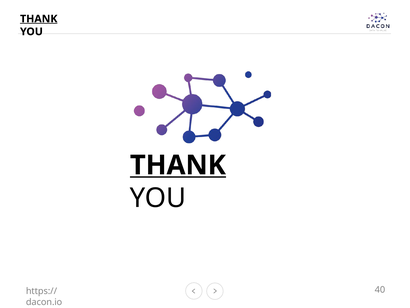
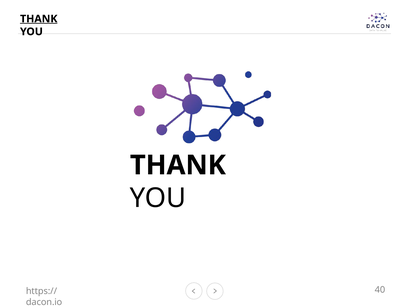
THANK at (178, 165) underline: present -> none
